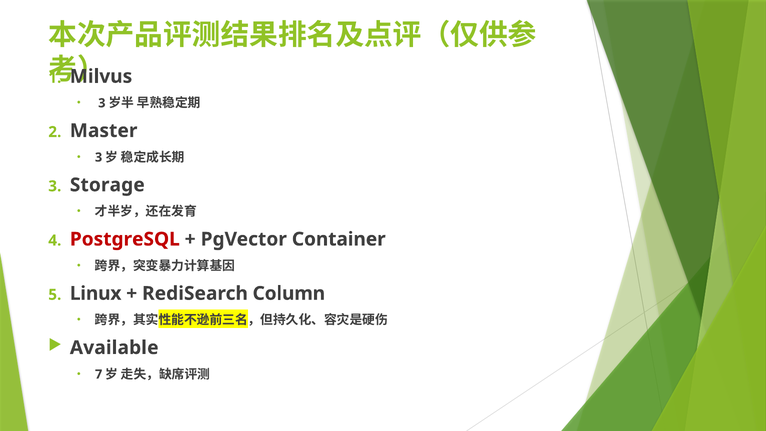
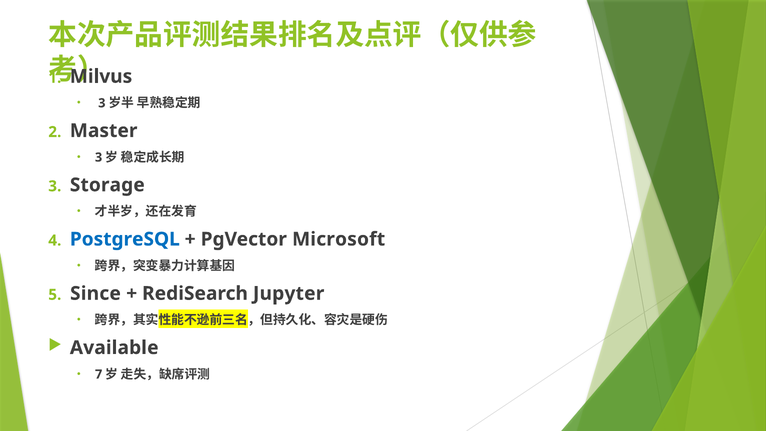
PostgreSQL colour: red -> blue
Container: Container -> Microsoft
Linux: Linux -> Since
Column: Column -> Jupyter
